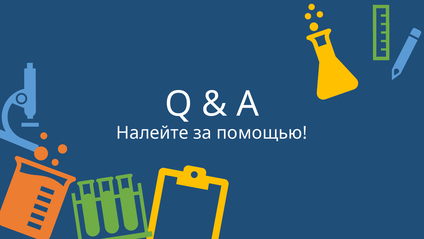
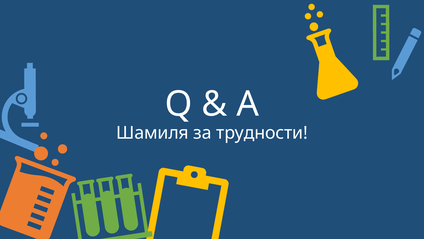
Налейте: Налейте -> Шамиля
помощью: помощью -> трудности
